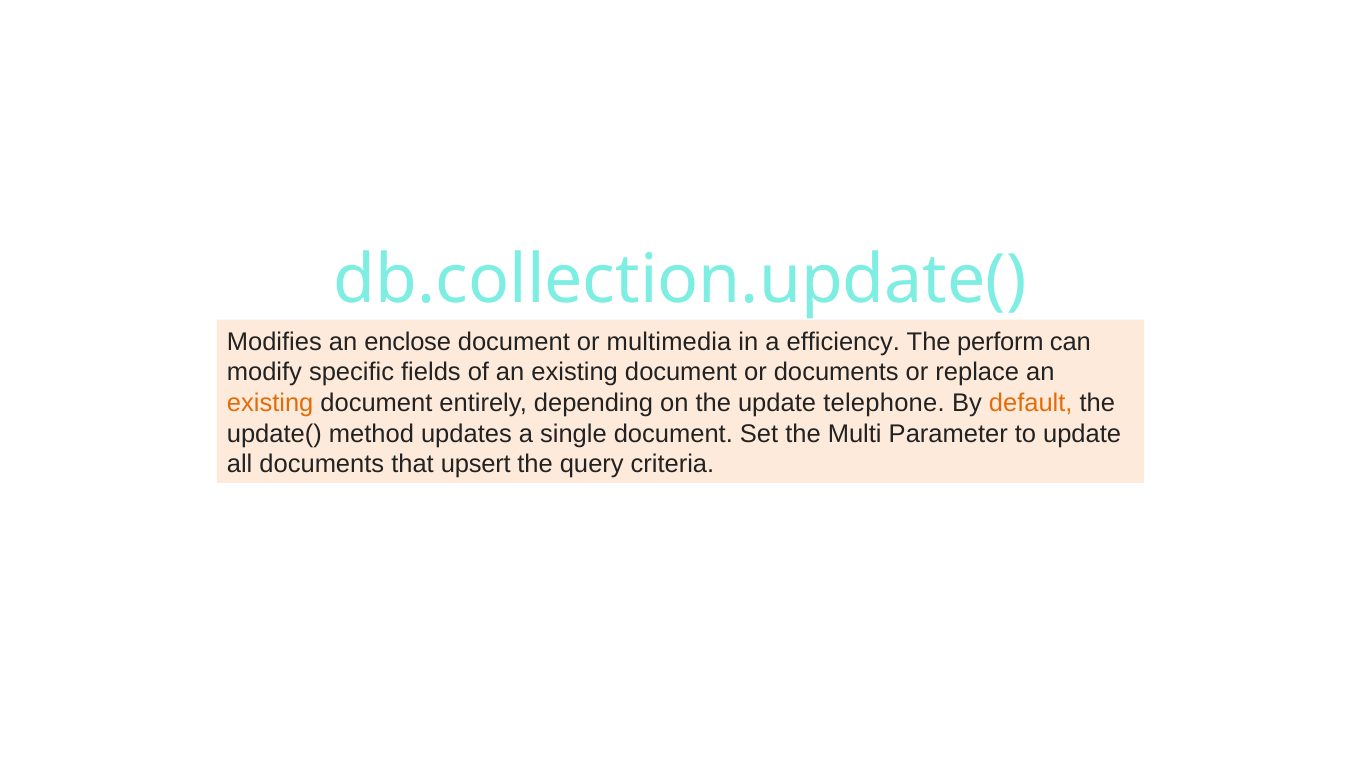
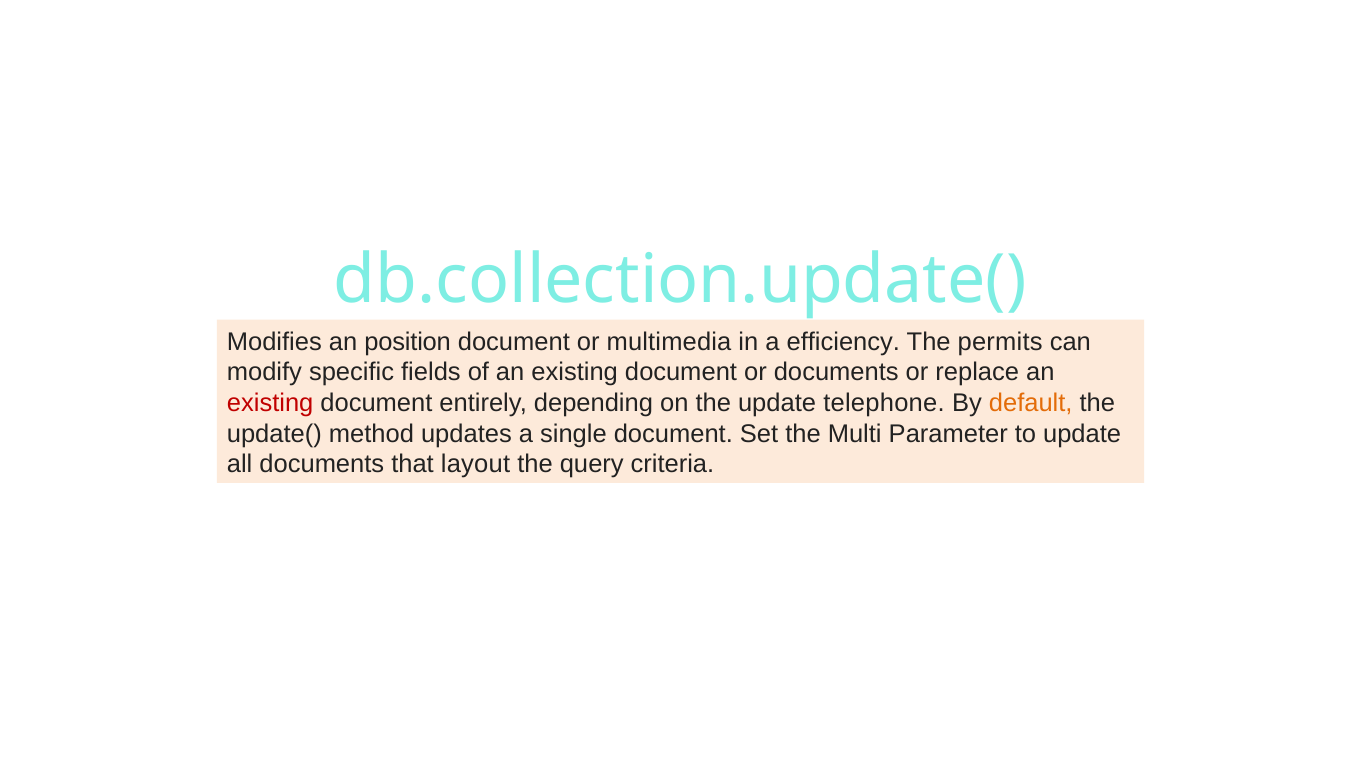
enclose: enclose -> position
perform: perform -> permits
existing at (270, 403) colour: orange -> red
upsert: upsert -> layout
